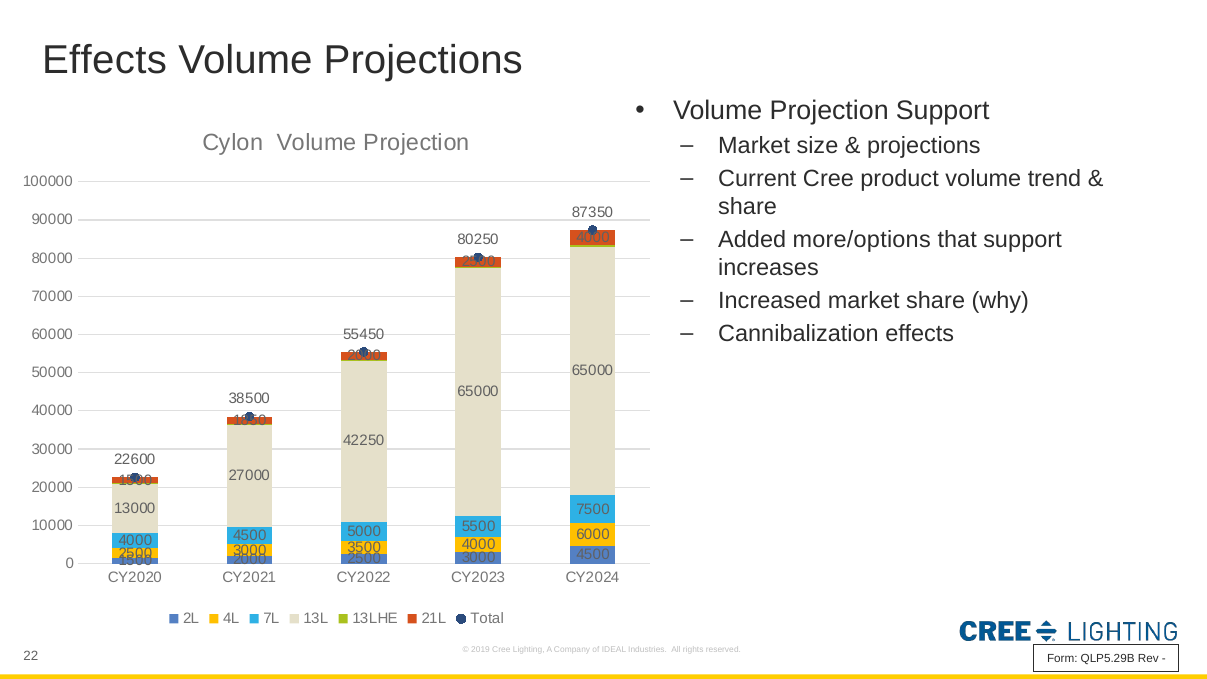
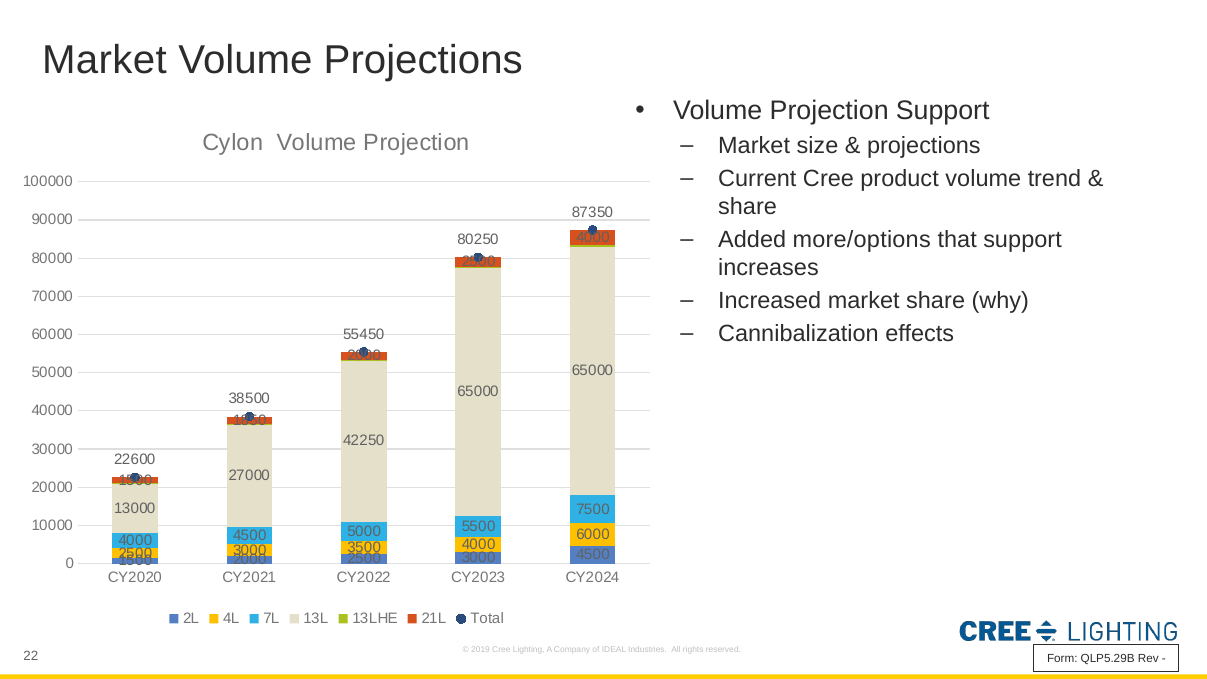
Effects at (104, 61): Effects -> Market
